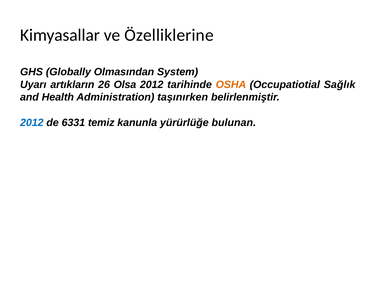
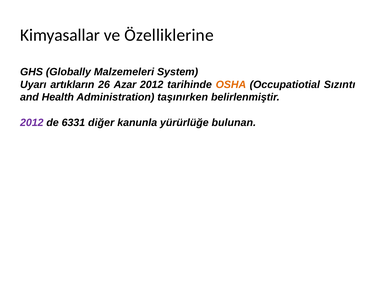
Olmasından: Olmasından -> Malzemeleri
Olsa: Olsa -> Azar
Sağlık: Sağlık -> Sızıntı
2012 at (32, 122) colour: blue -> purple
temiz: temiz -> diğer
